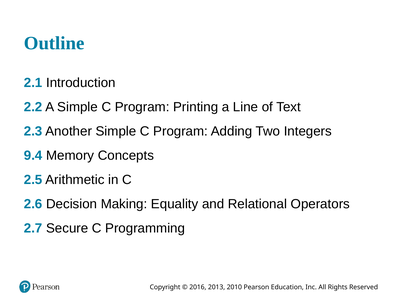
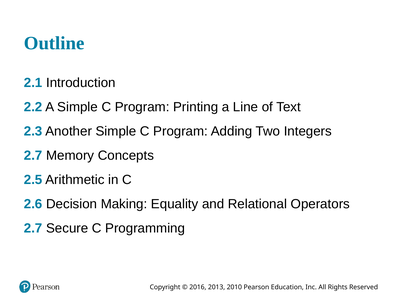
9.4 at (33, 156): 9.4 -> 2.7
